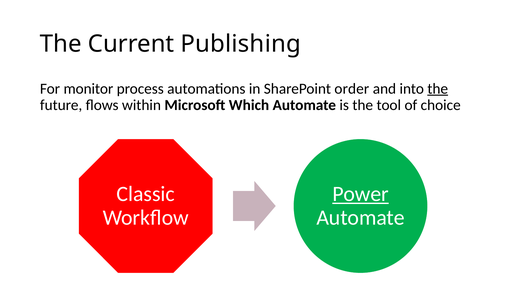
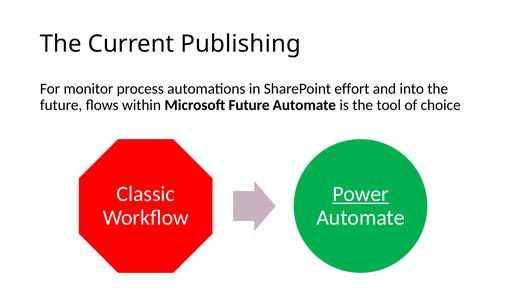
order: order -> effort
the at (438, 89) underline: present -> none
Microsoft Which: Which -> Future
